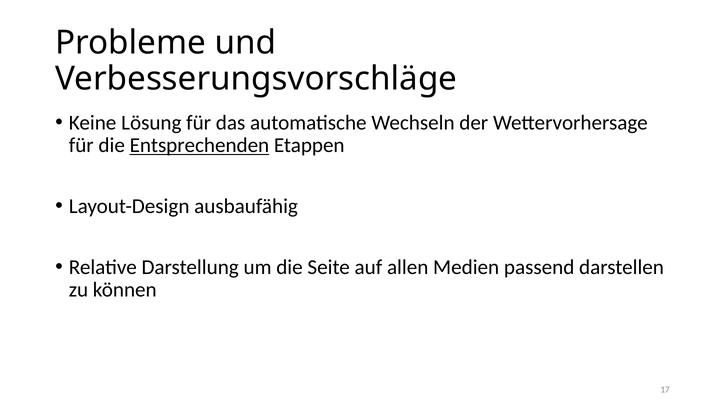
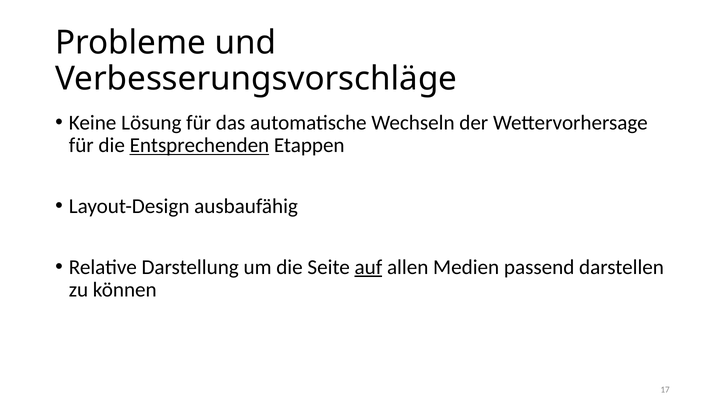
auf underline: none -> present
